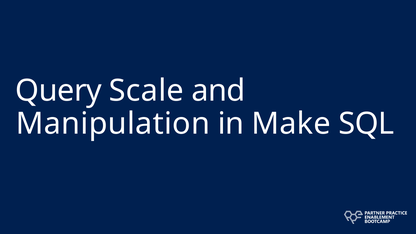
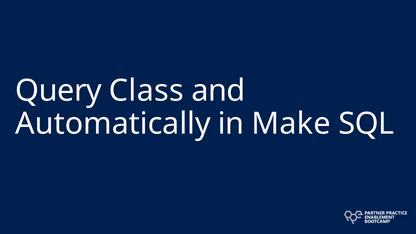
Scale: Scale -> Class
Manipulation: Manipulation -> Automatically
